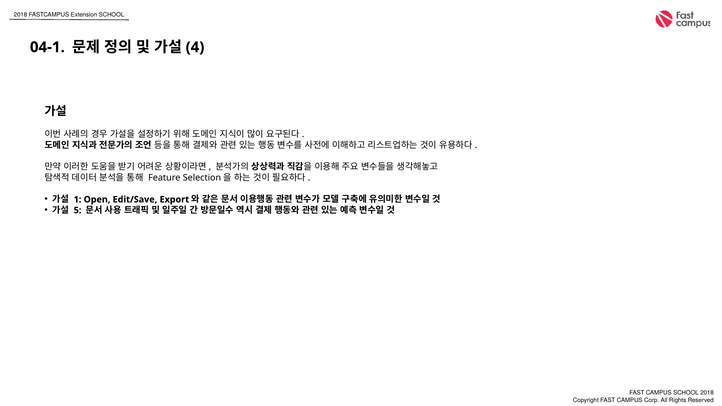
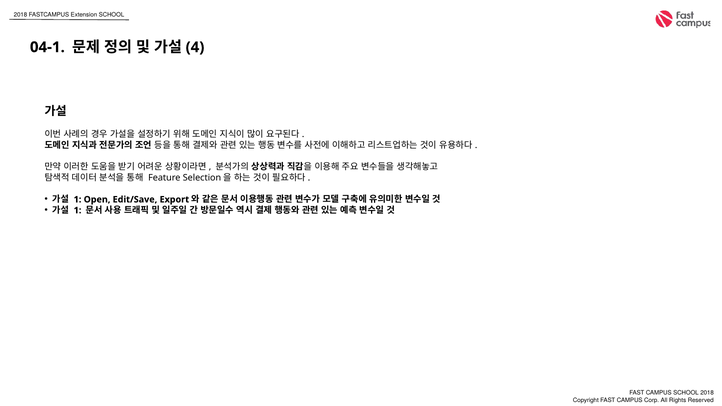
5 at (78, 210): 5 -> 1
